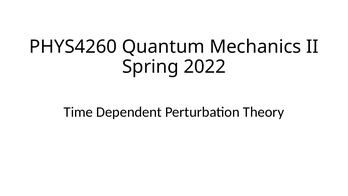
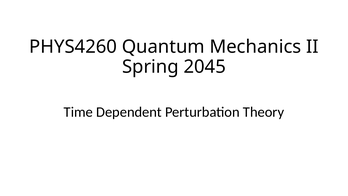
2022: 2022 -> 2045
